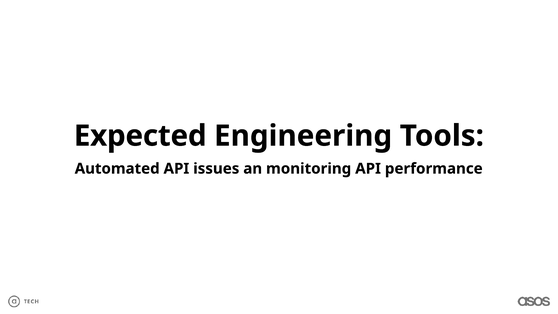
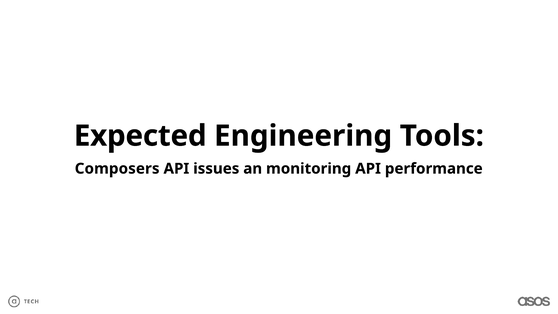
Automated: Automated -> Composers
